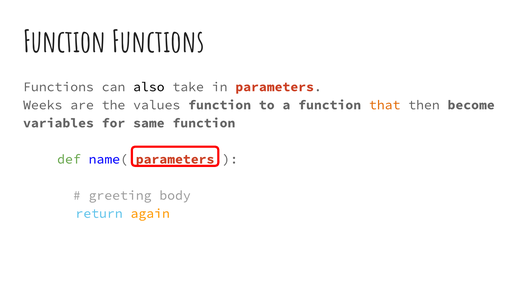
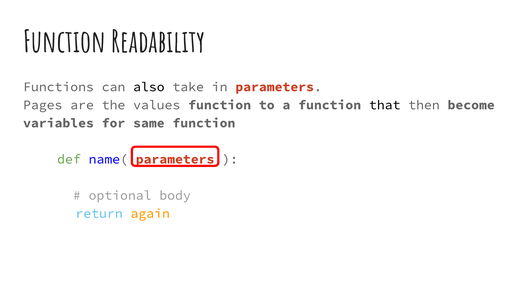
Function Functions: Functions -> Readability
Weeks: Weeks -> Pages
that colour: orange -> black
greeting: greeting -> optional
